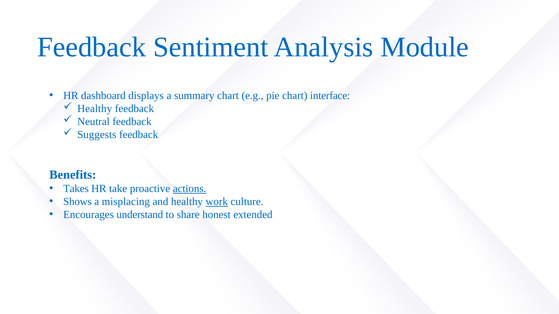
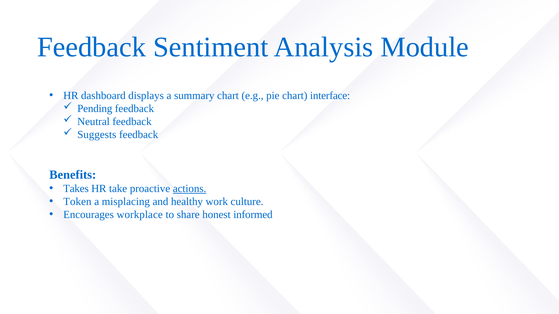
Healthy at (95, 109): Healthy -> Pending
Shows: Shows -> Token
work underline: present -> none
understand: understand -> workplace
extended: extended -> informed
